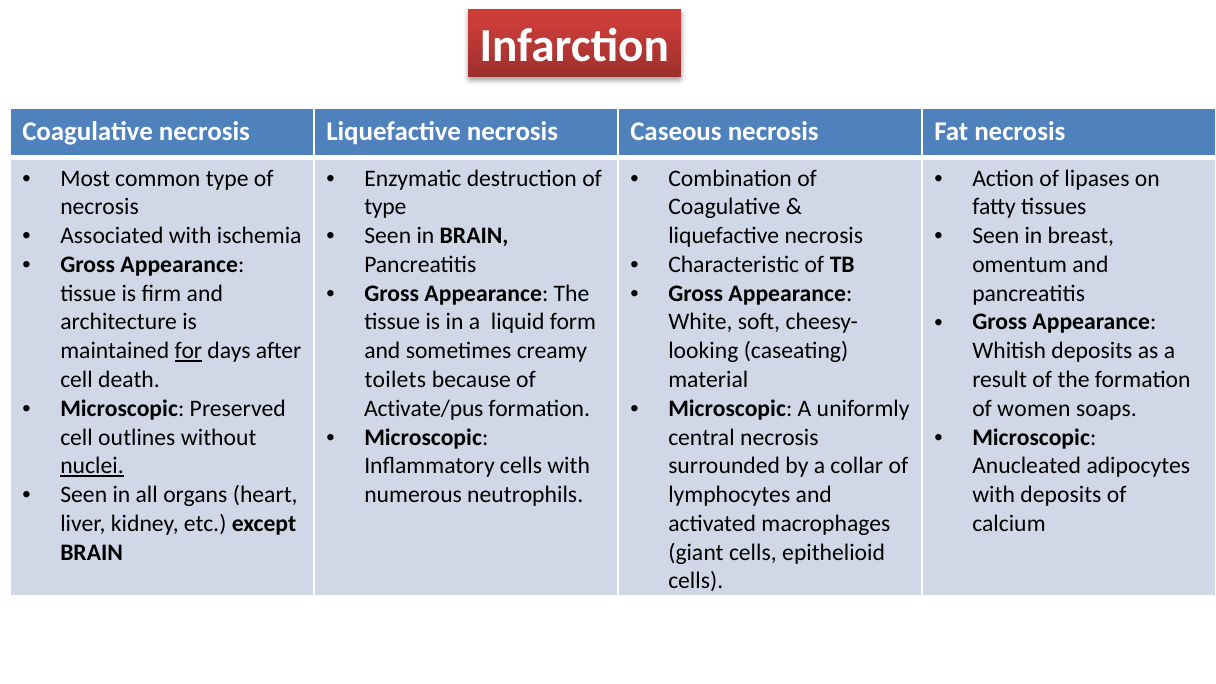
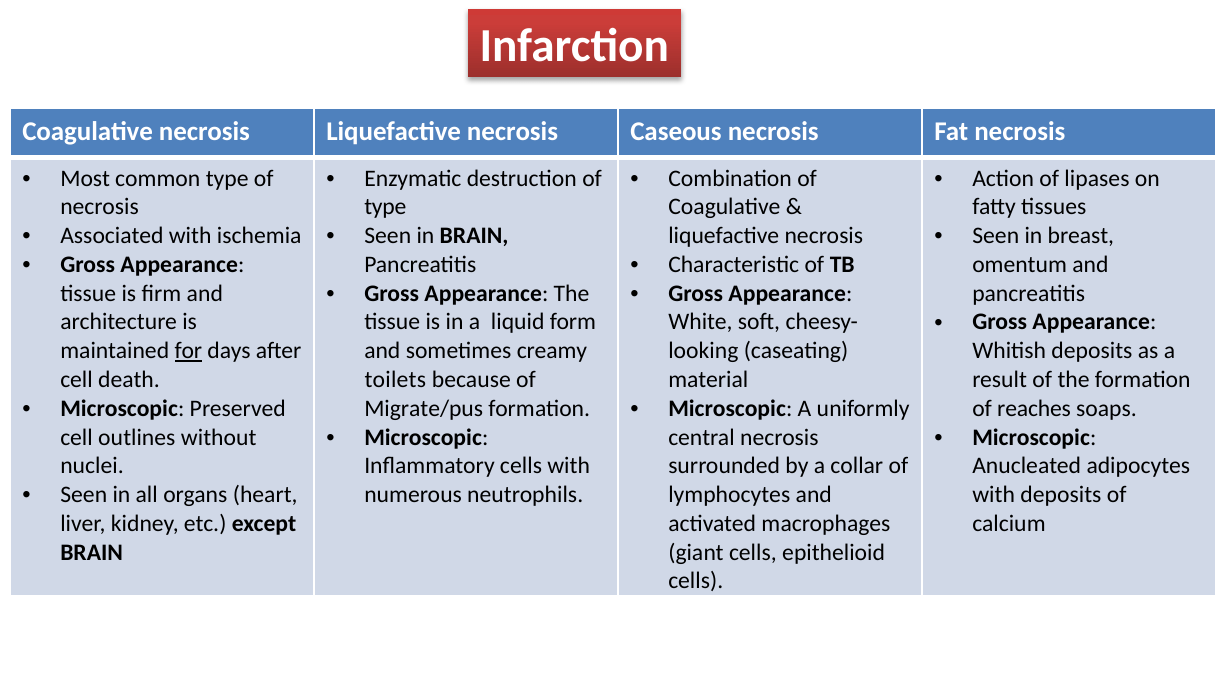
Activate/pus: Activate/pus -> Migrate/pus
women: women -> reaches
nuclei underline: present -> none
